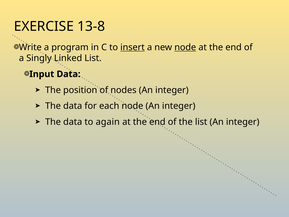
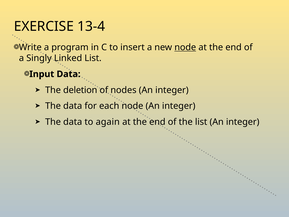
13-8: 13-8 -> 13-4
insert underline: present -> none
position: position -> deletion
